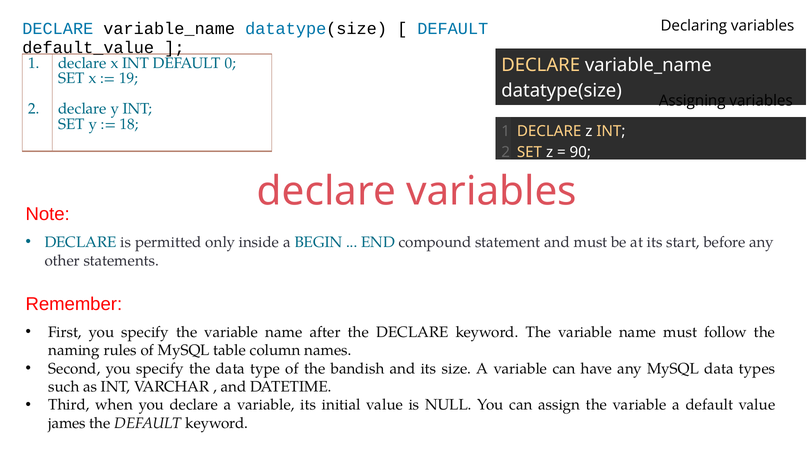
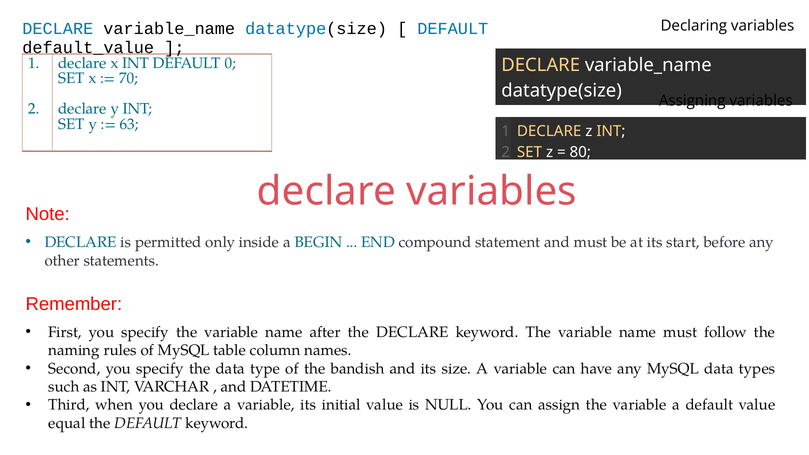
19: 19 -> 70
18: 18 -> 63
90: 90 -> 80
james: james -> equal
